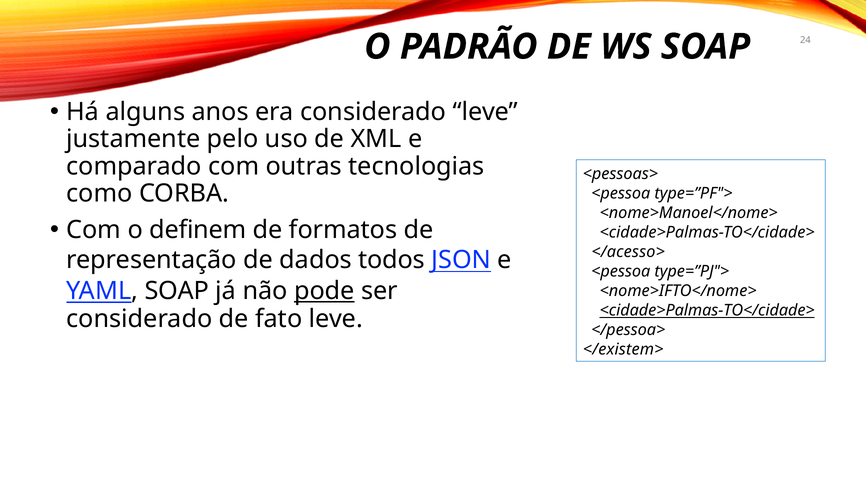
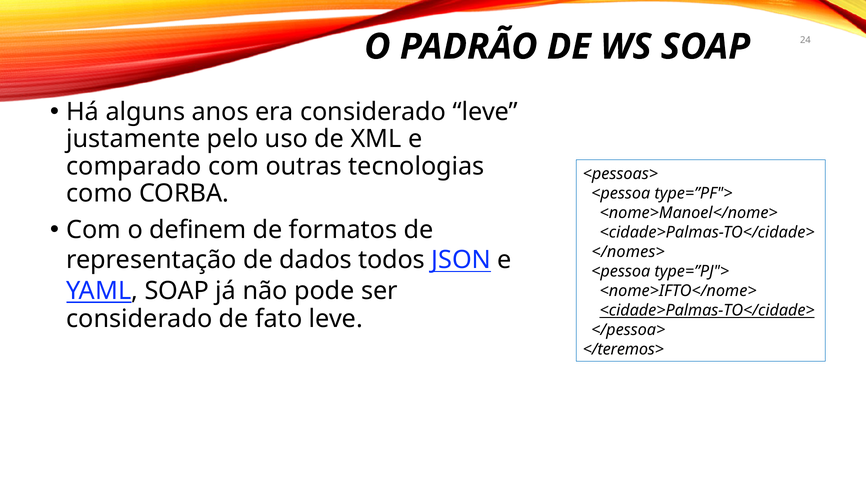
</acesso>: </acesso> -> </nomes>
pode underline: present -> none
</existem>: </existem> -> </teremos>
